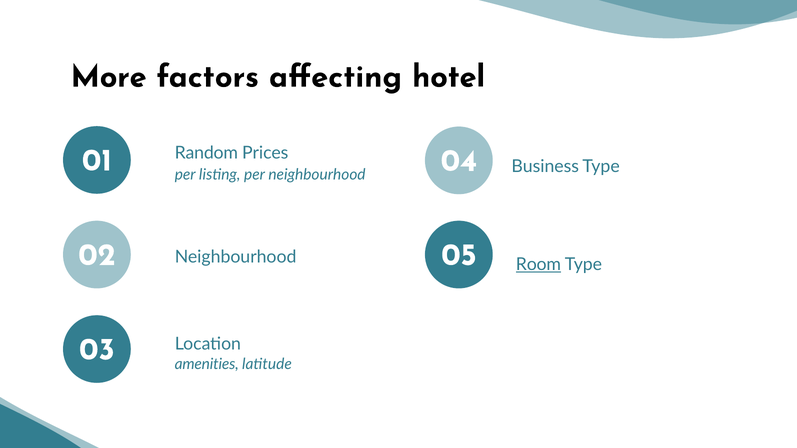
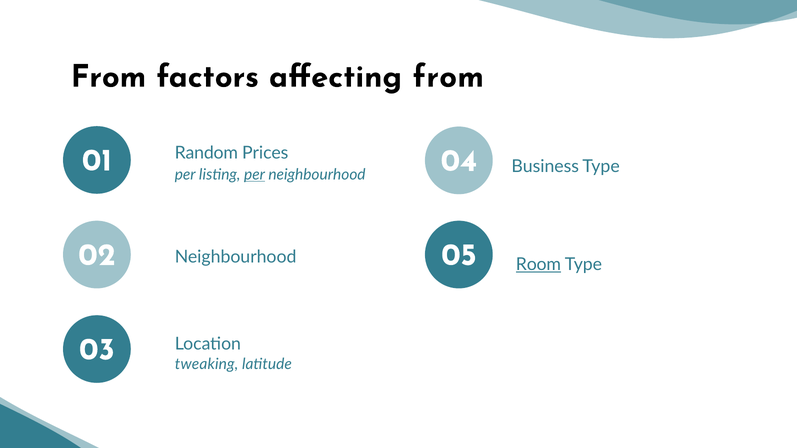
More at (109, 77): More -> From
affecting hotel: hotel -> from
per at (255, 175) underline: none -> present
amenities: amenities -> tweaking
